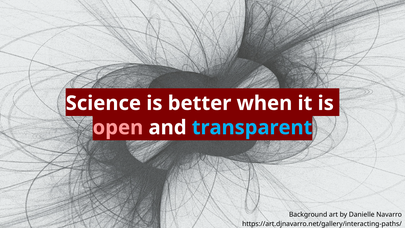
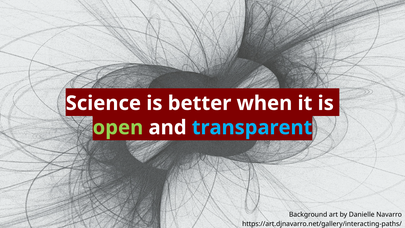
open colour: pink -> light green
